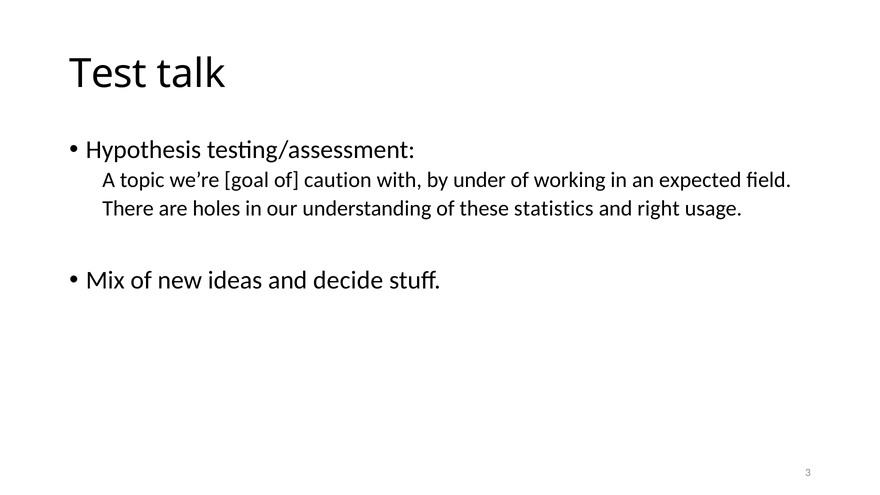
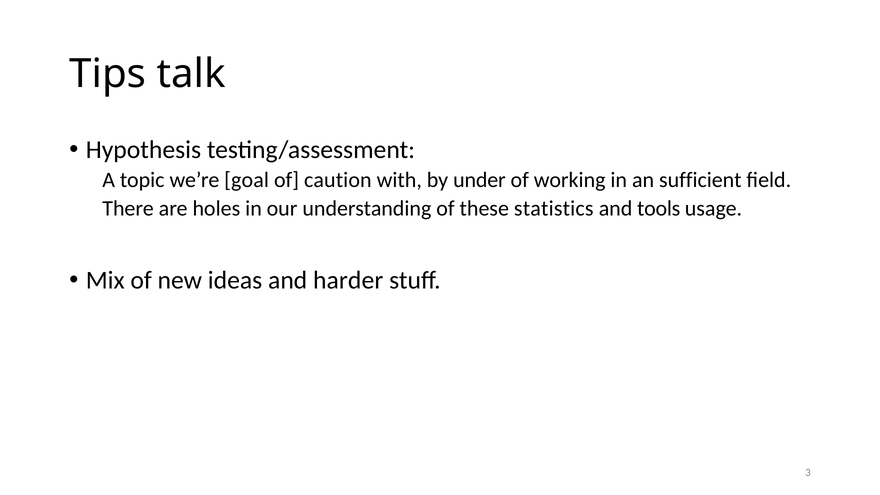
Test: Test -> Tips
expected: expected -> sufficient
right: right -> tools
decide: decide -> harder
